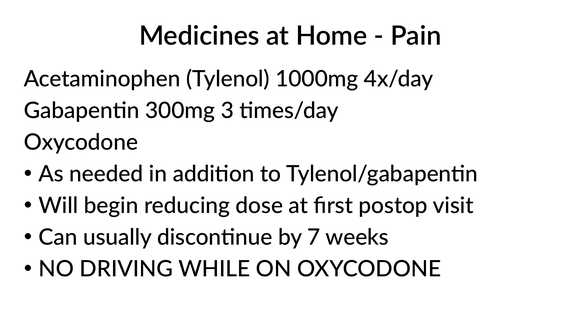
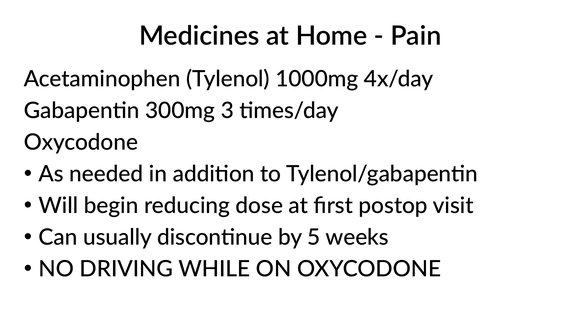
7: 7 -> 5
